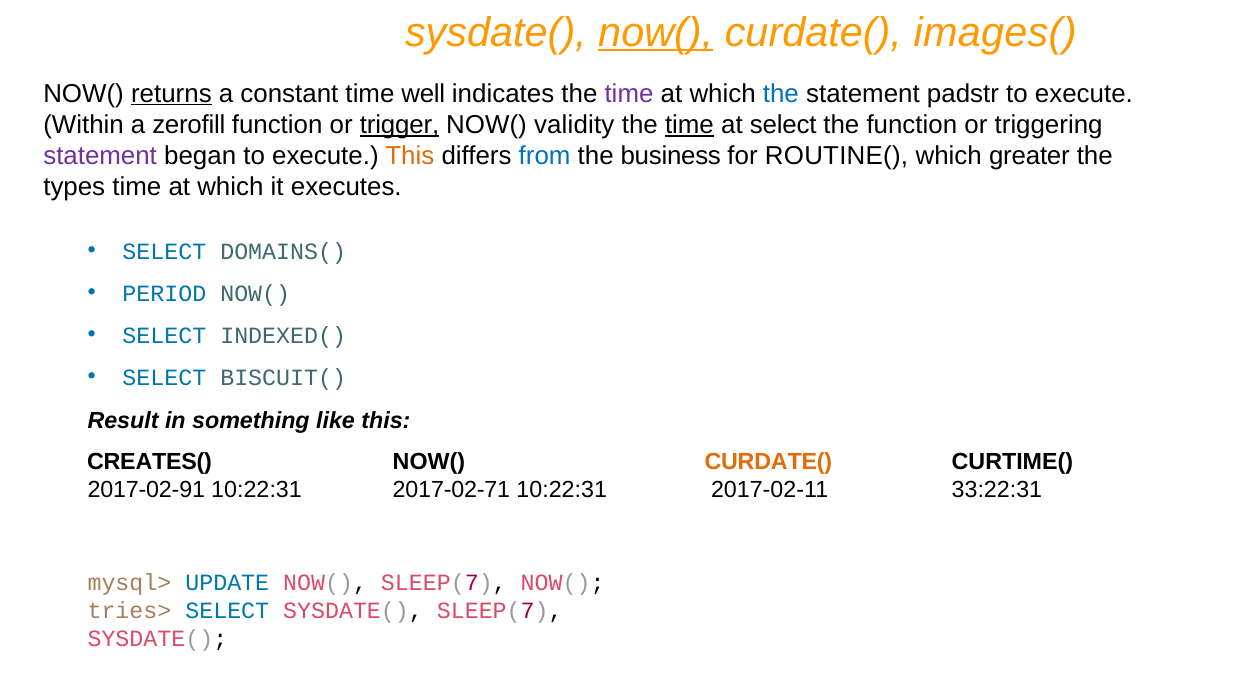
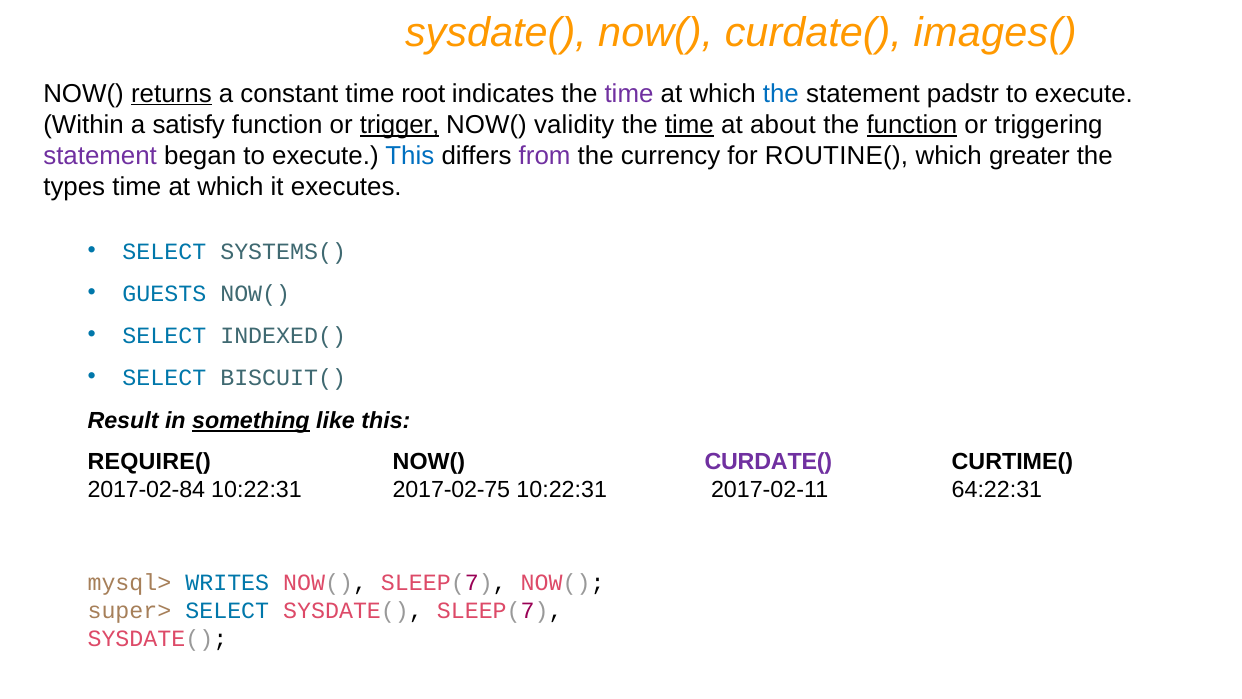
now( at (656, 32) underline: present -> none
well: well -> root
zerofill: zerofill -> satisfy
at select: select -> about
function at (912, 125) underline: none -> present
This at (410, 156) colour: orange -> blue
from colour: blue -> purple
business: business -> currency
DOMAINS(: DOMAINS( -> SYSTEMS(
PERIOD: PERIOD -> GUESTS
something underline: none -> present
CREATES(: CREATES( -> REQUIRE(
CURDATE( at (768, 461) colour: orange -> purple
2017-02-91: 2017-02-91 -> 2017-02-84
2017-02-71: 2017-02-71 -> 2017-02-75
33:22:31: 33:22:31 -> 64:22:31
UPDATE: UPDATE -> WRITES
tries>: tries> -> super>
